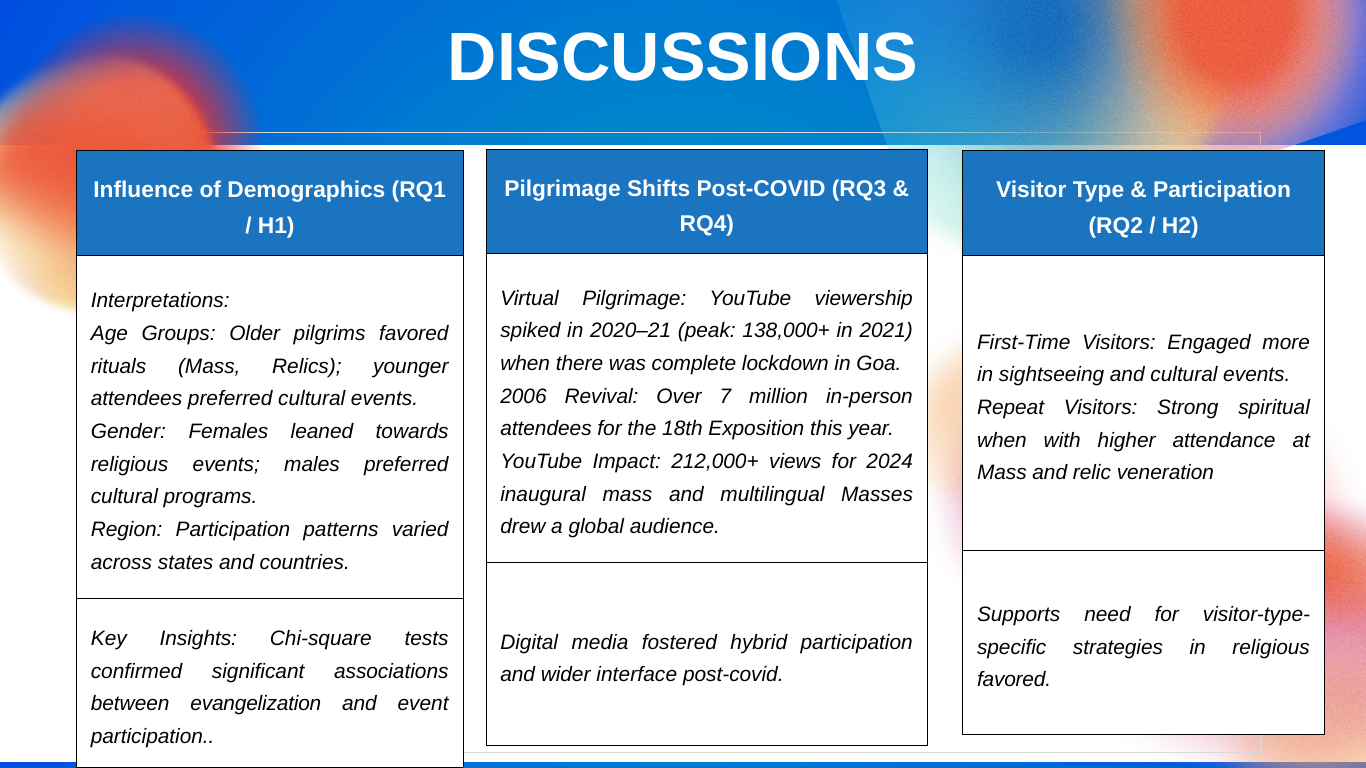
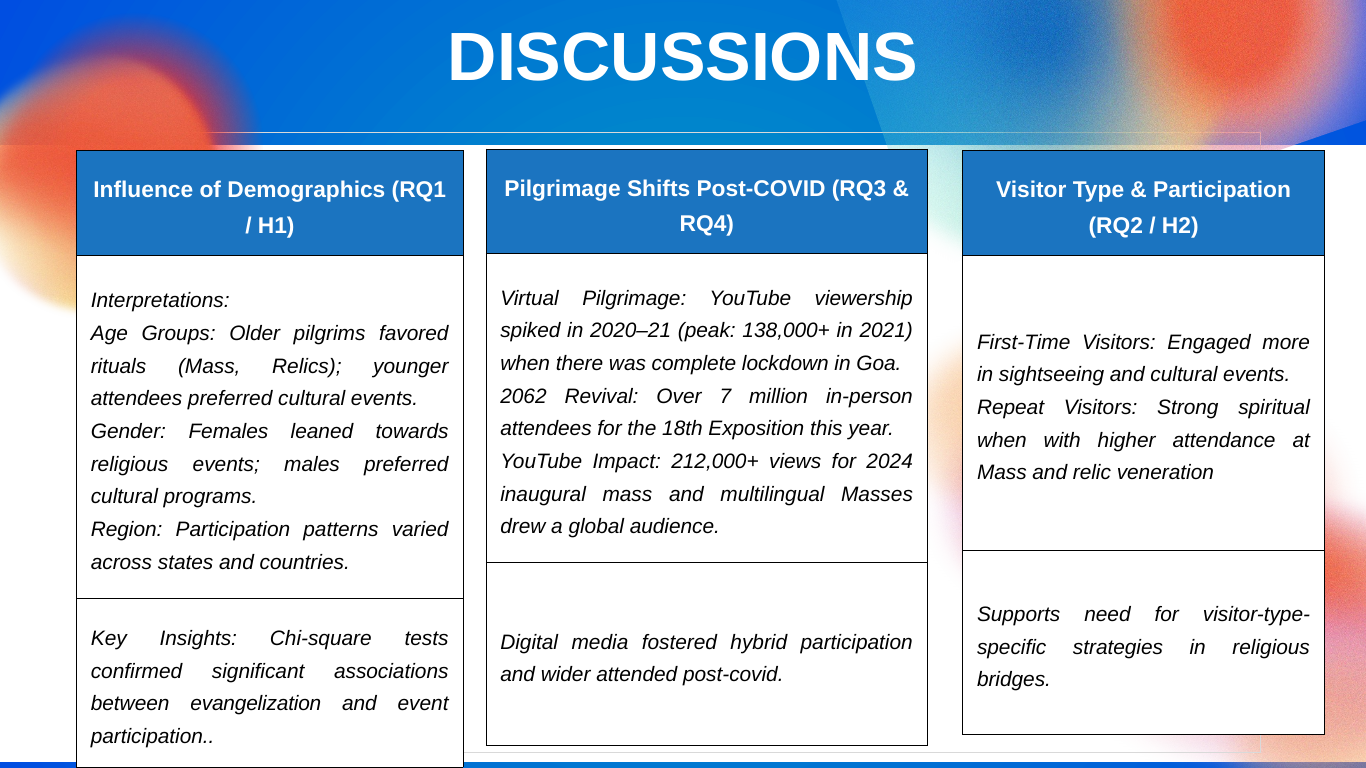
2006: 2006 -> 2062
interface: interface -> attended
favored at (1014, 680): favored -> bridges
